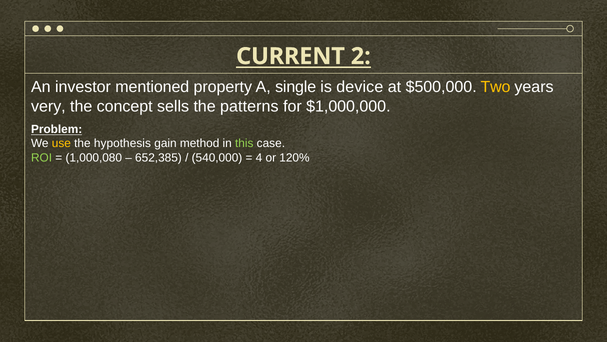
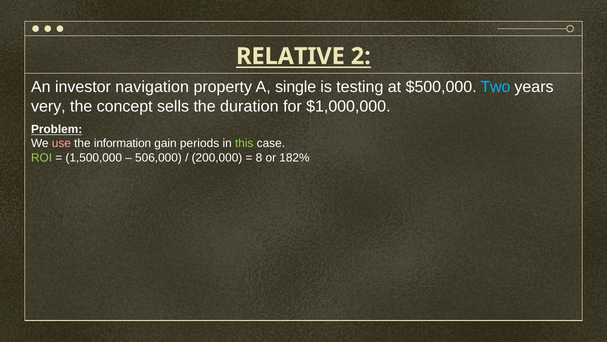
CURRENT: CURRENT -> RELATIVE
mentioned: mentioned -> navigation
device: device -> testing
Two colour: yellow -> light blue
patterns: patterns -> duration
use colour: yellow -> pink
hypothesis: hypothesis -> information
method: method -> periods
1,000,080: 1,000,080 -> 1,500,000
652,385: 652,385 -> 506,000
540,000: 540,000 -> 200,000
4: 4 -> 8
120%: 120% -> 182%
